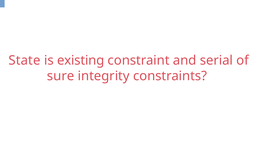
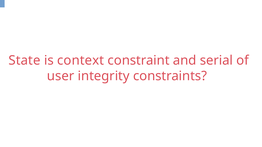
existing: existing -> context
sure: sure -> user
